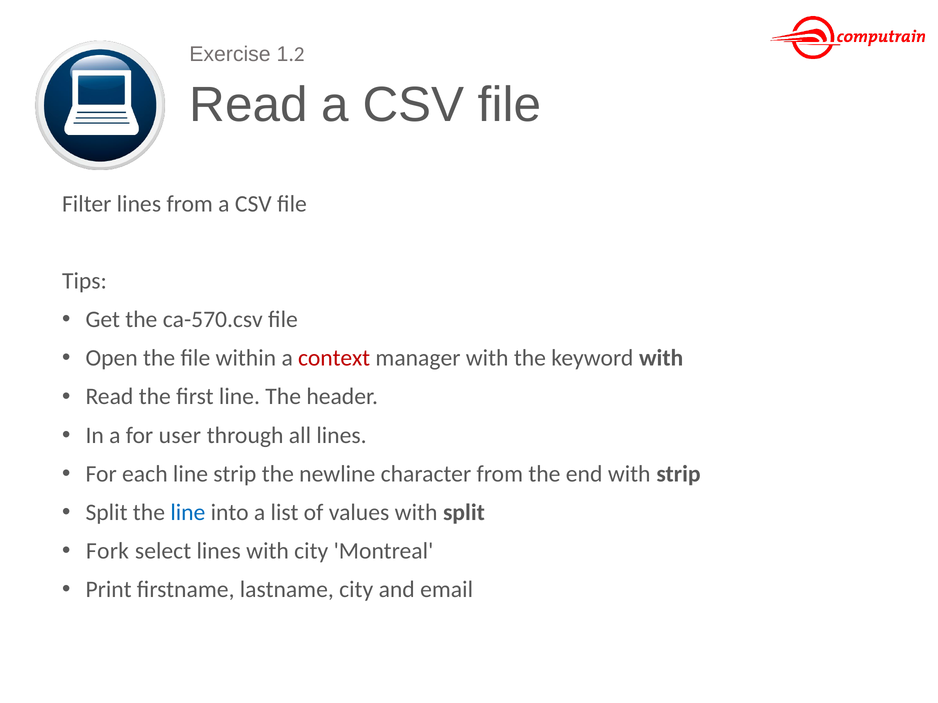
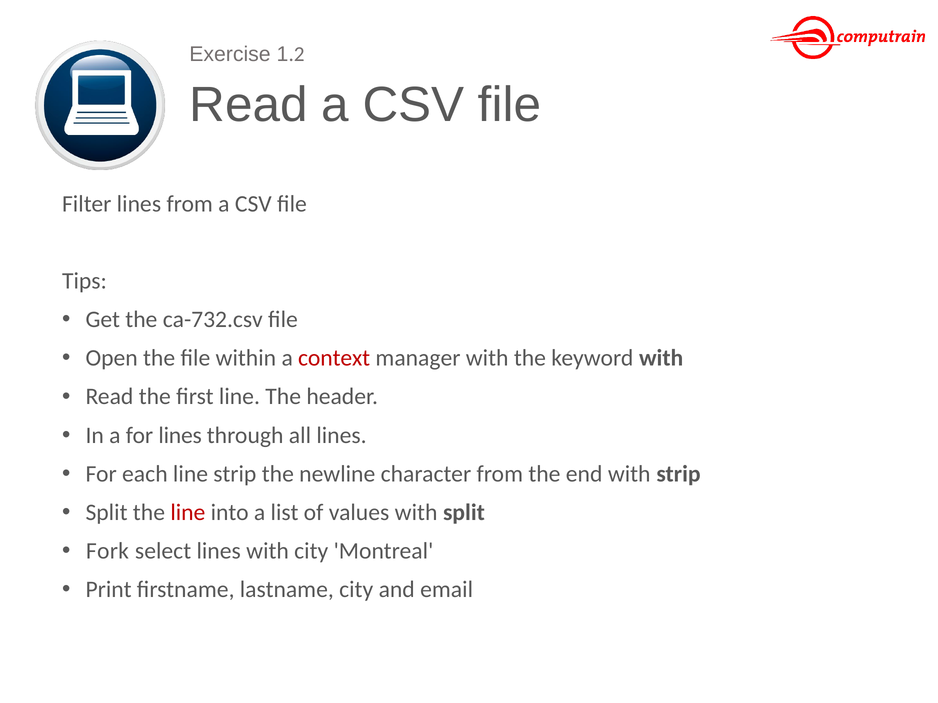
ca-570.csv: ca-570.csv -> ca-732.csv
for user: user -> lines
line at (188, 513) colour: blue -> red
